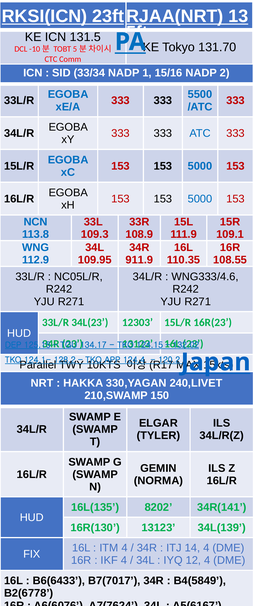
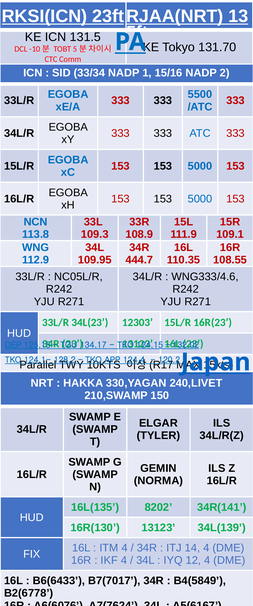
911.9: 911.9 -> 444.7
